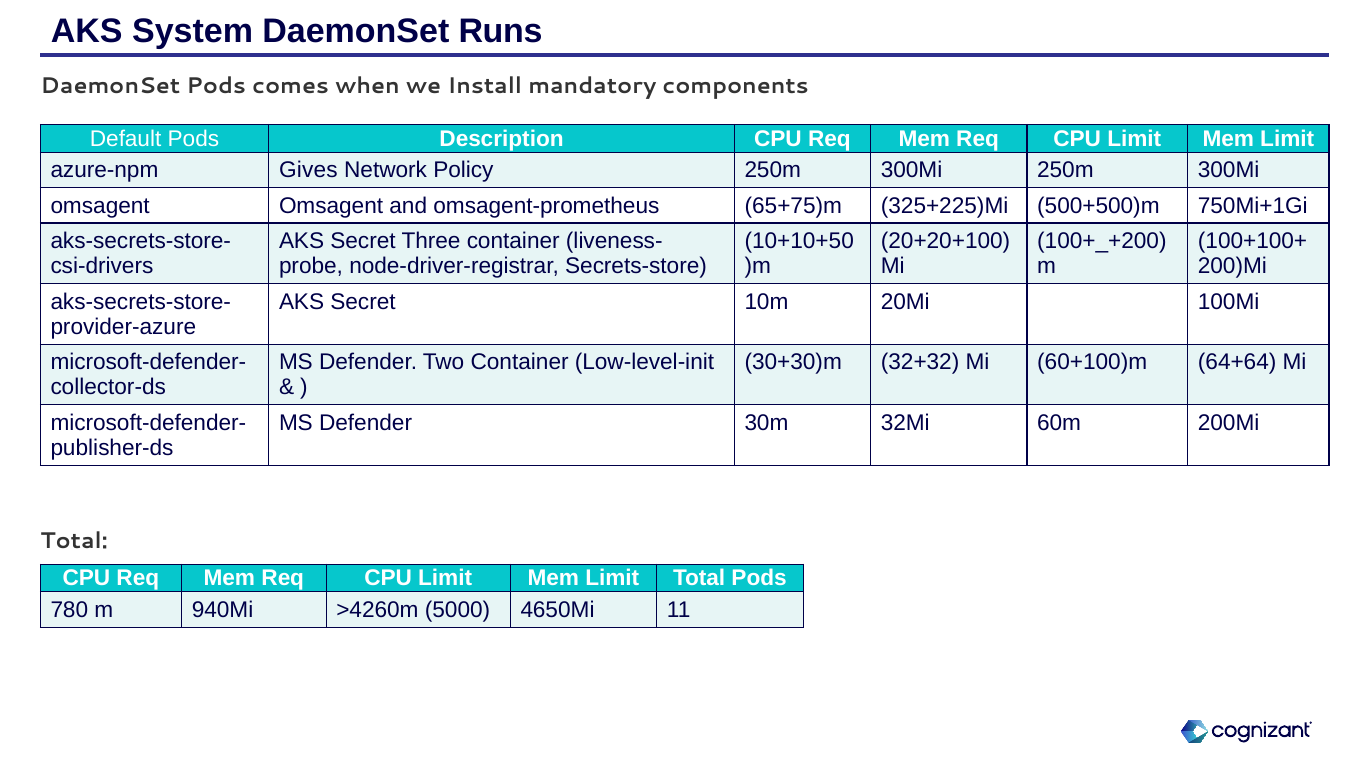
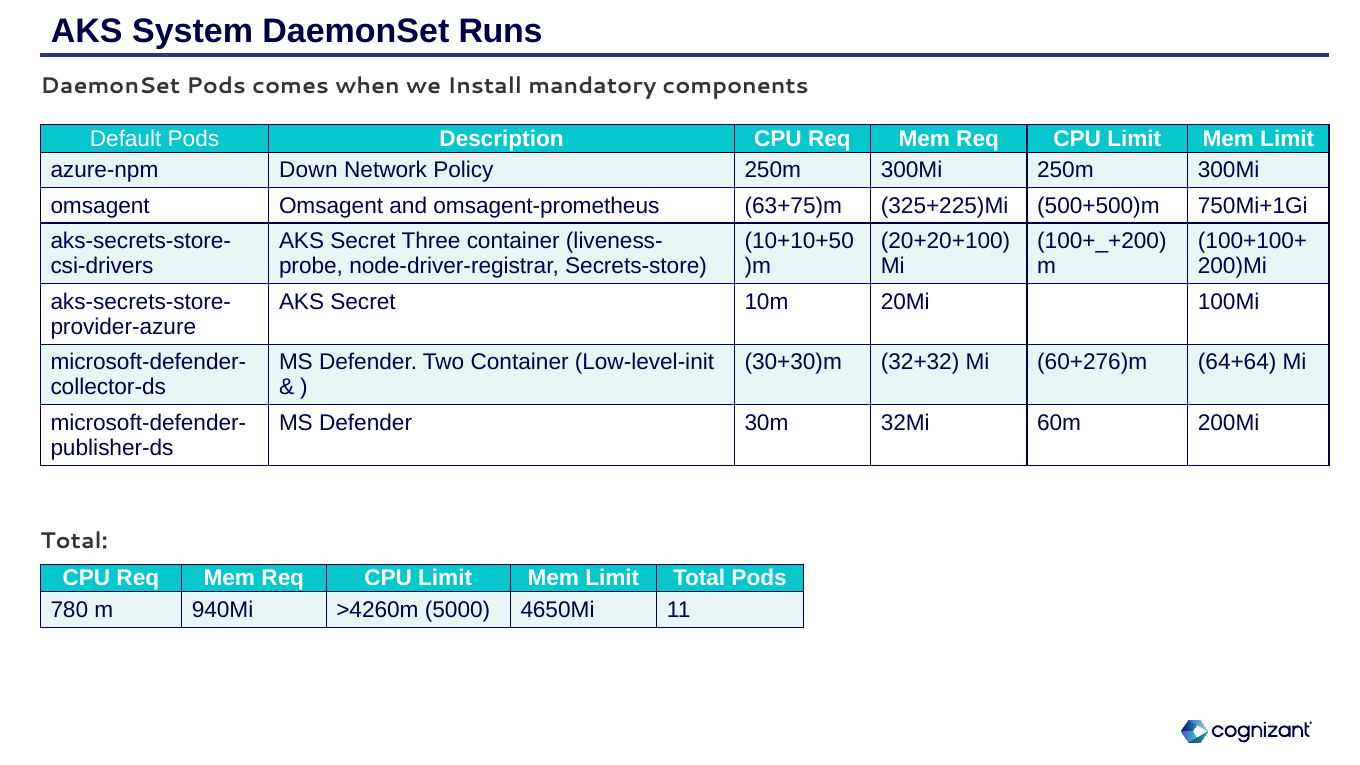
Gives: Gives -> Down
65+75)m: 65+75)m -> 63+75)m
60+100)m: 60+100)m -> 60+276)m
